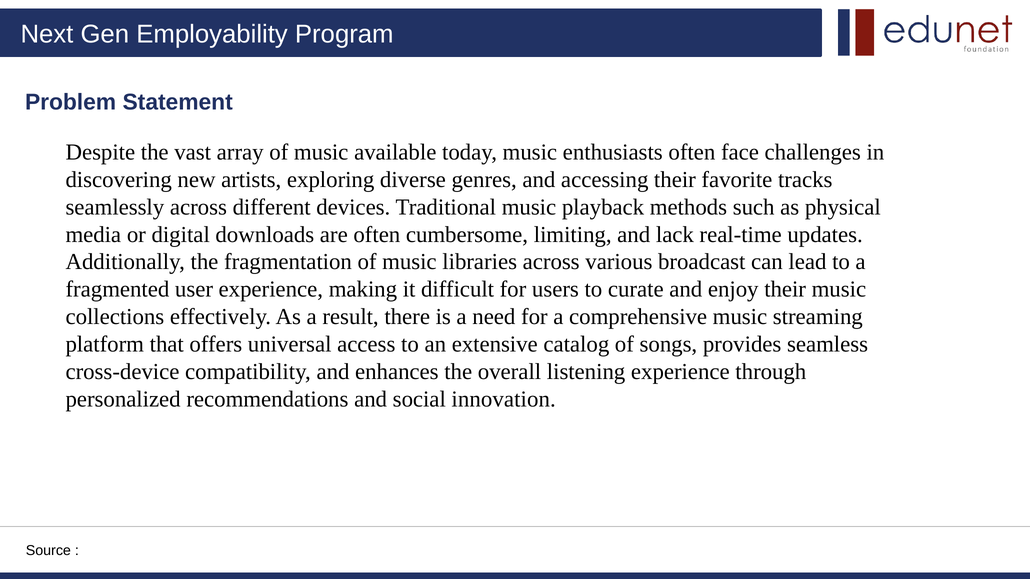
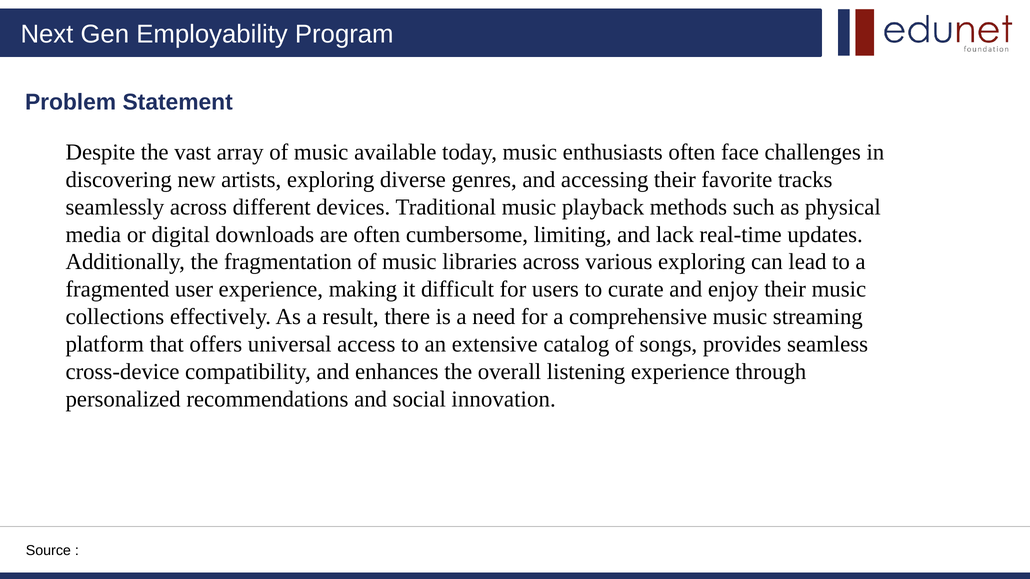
various broadcast: broadcast -> exploring
